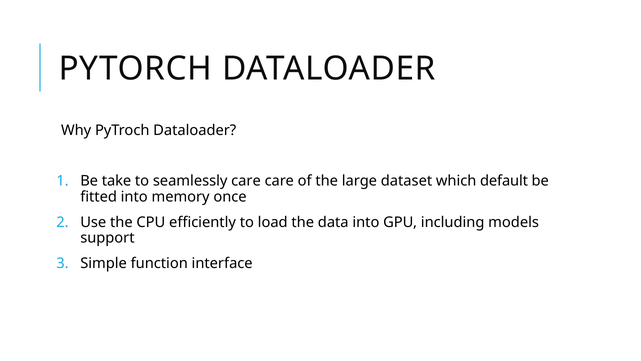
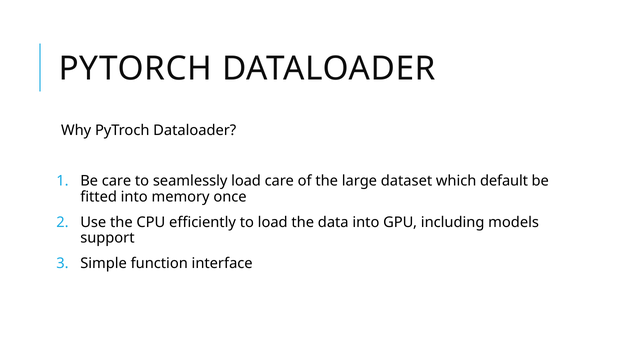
Be take: take -> care
seamlessly care: care -> load
